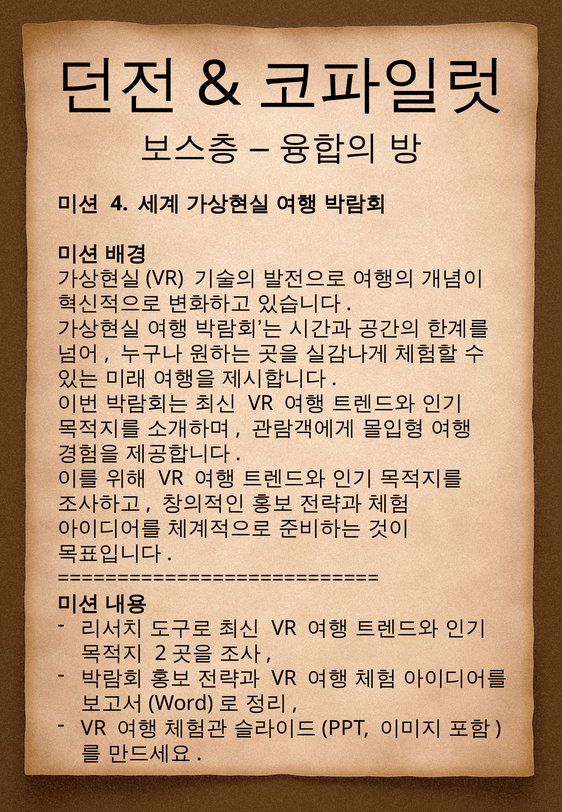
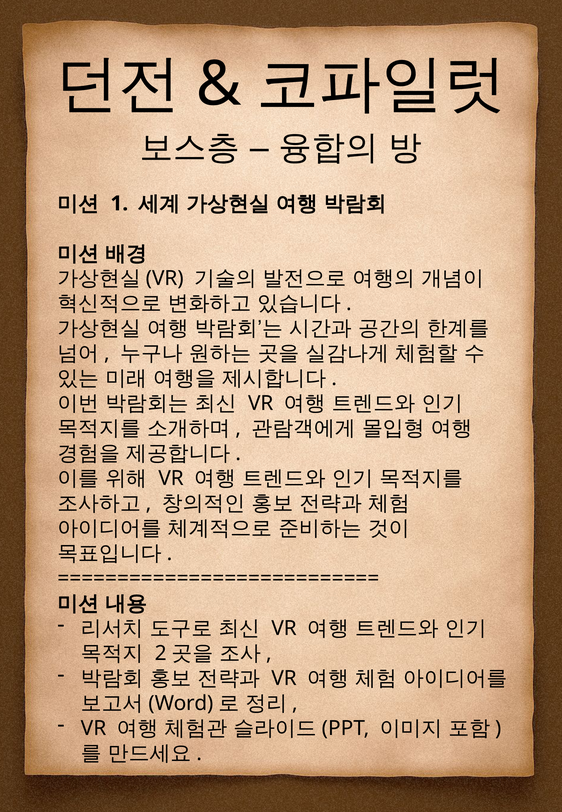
4: 4 -> 1
